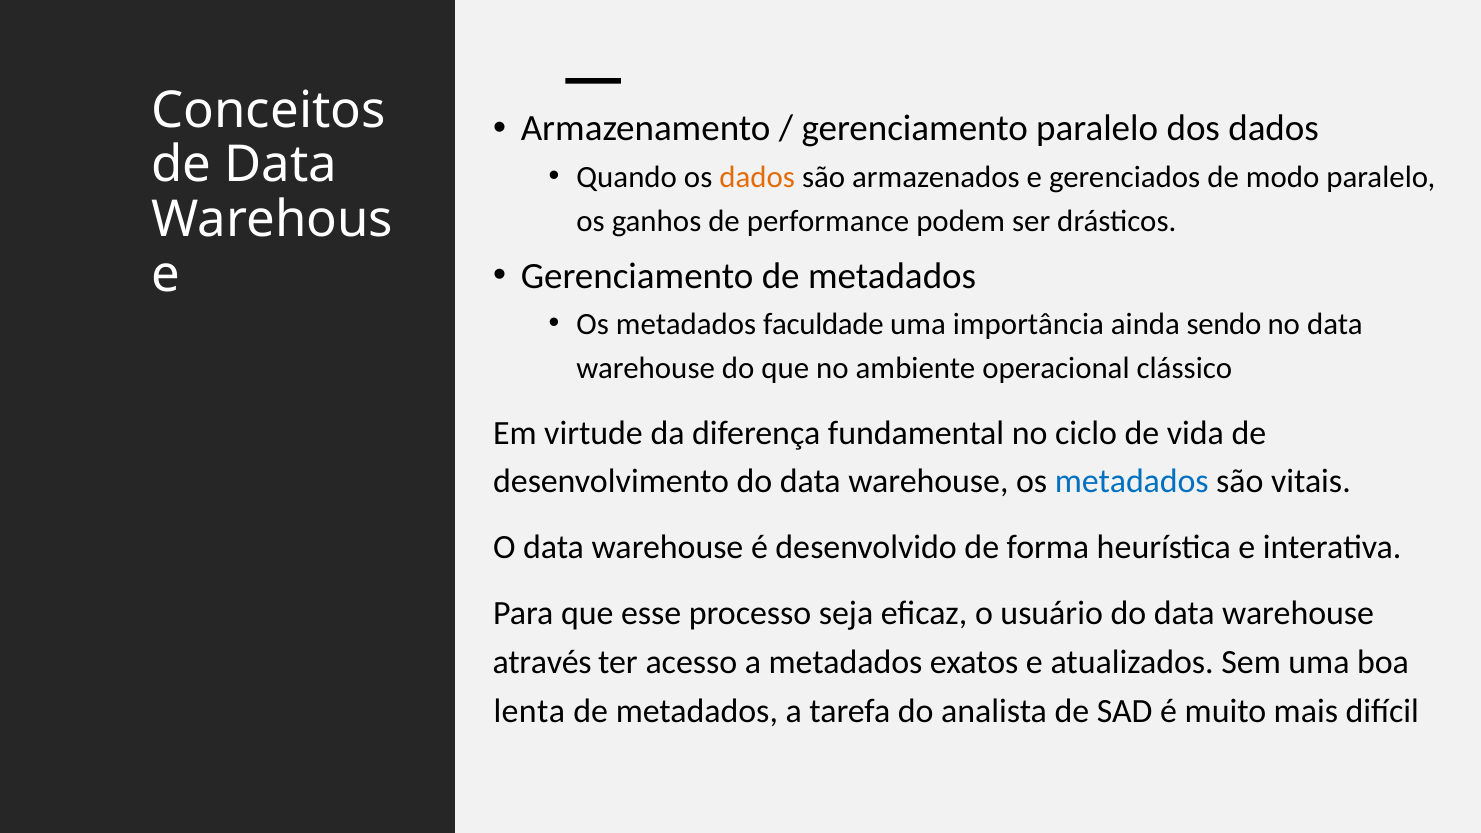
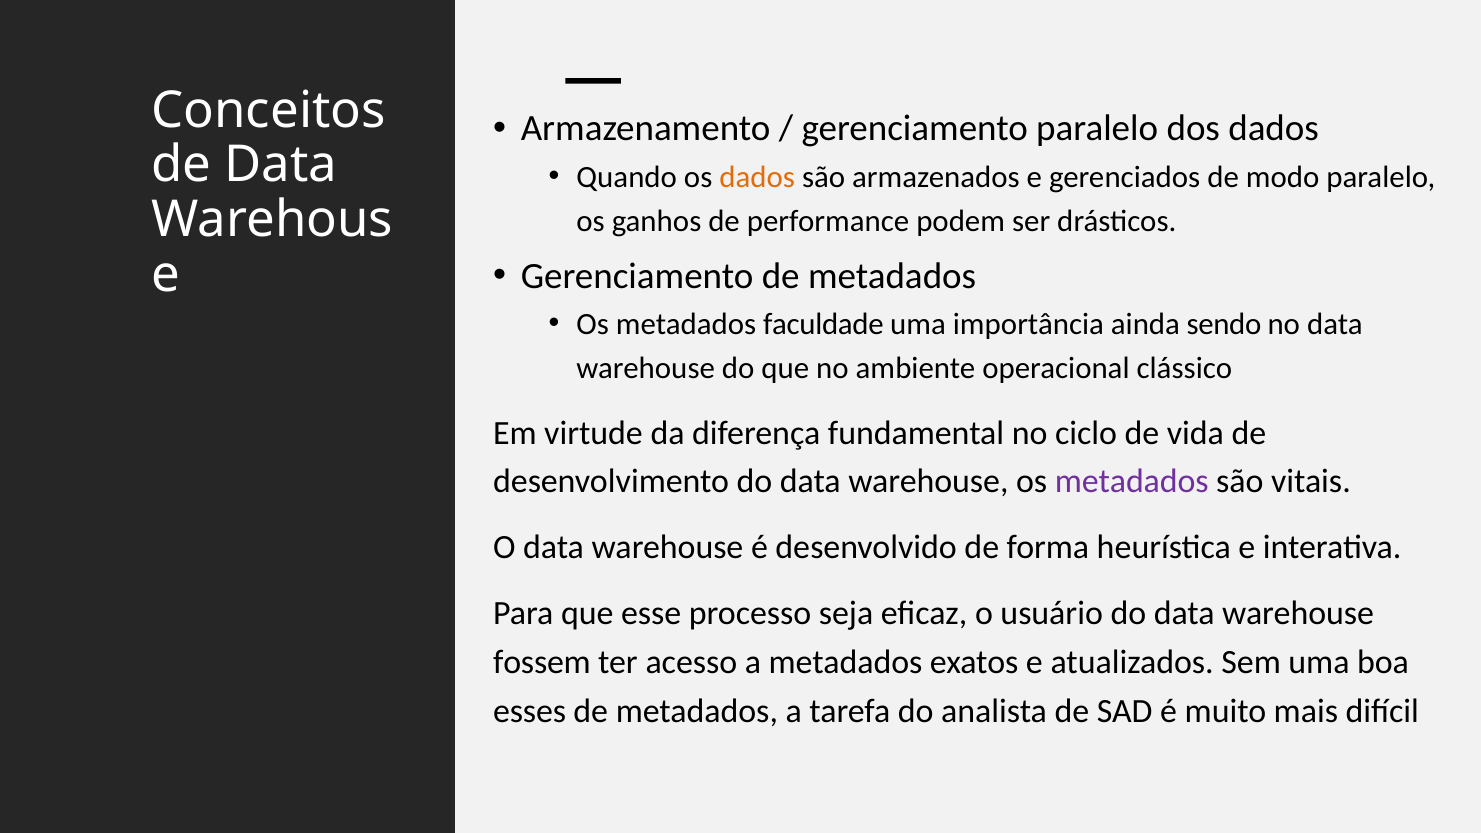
metadados at (1132, 482) colour: blue -> purple
através: através -> fossem
lenta: lenta -> esses
